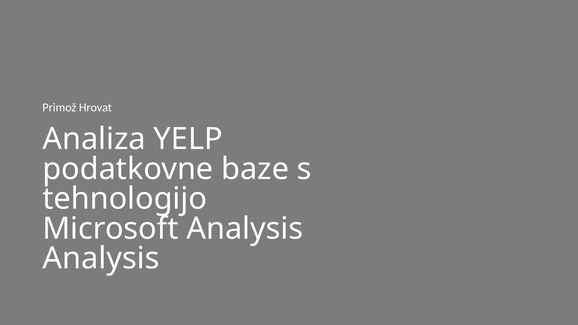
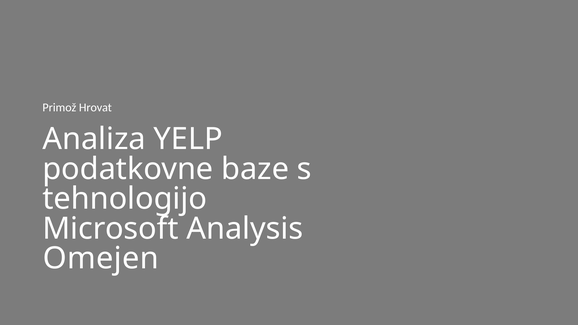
Analysis at (101, 259): Analysis -> Omejen
